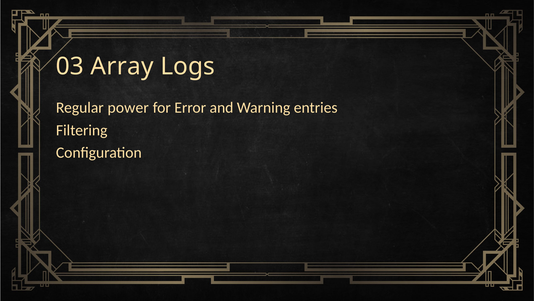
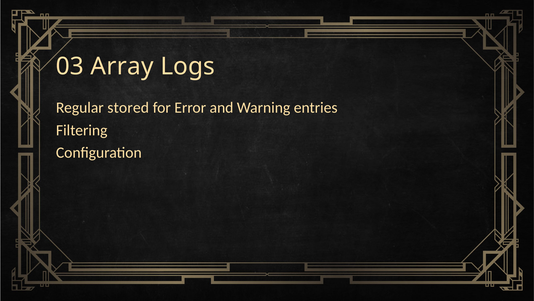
power: power -> stored
